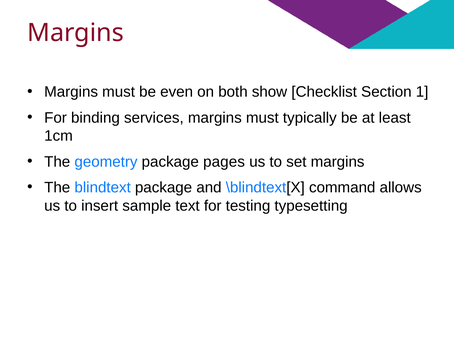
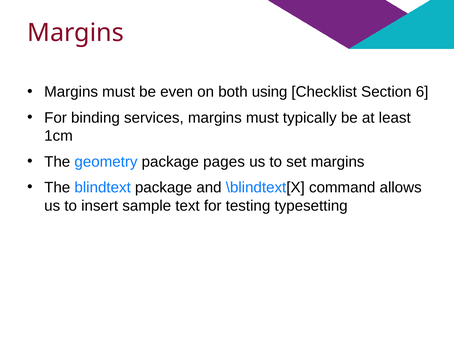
show: show -> using
1: 1 -> 6
